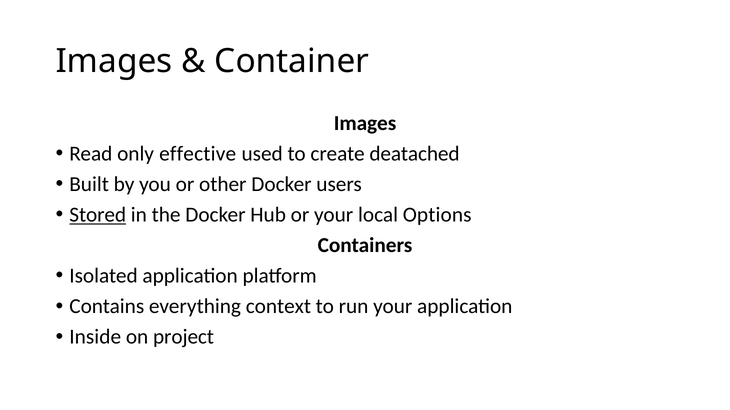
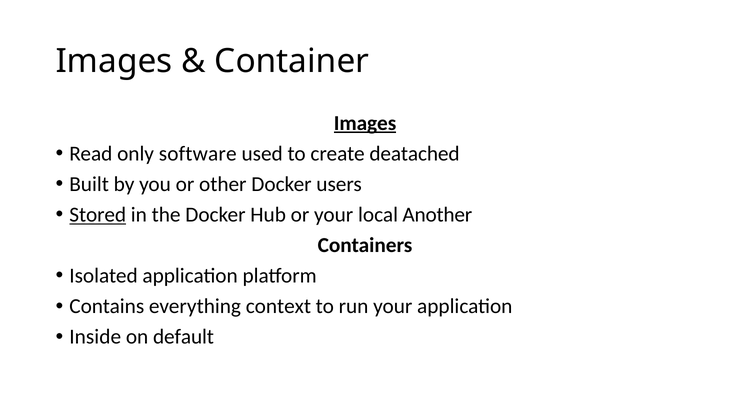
Images at (365, 123) underline: none -> present
effective: effective -> software
Options: Options -> Another
project: project -> default
